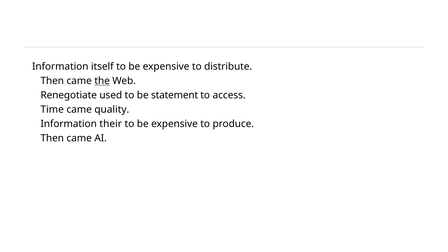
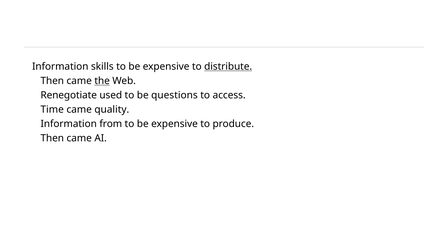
itself: itself -> skills
distribute underline: none -> present
statement: statement -> questions
their: their -> from
